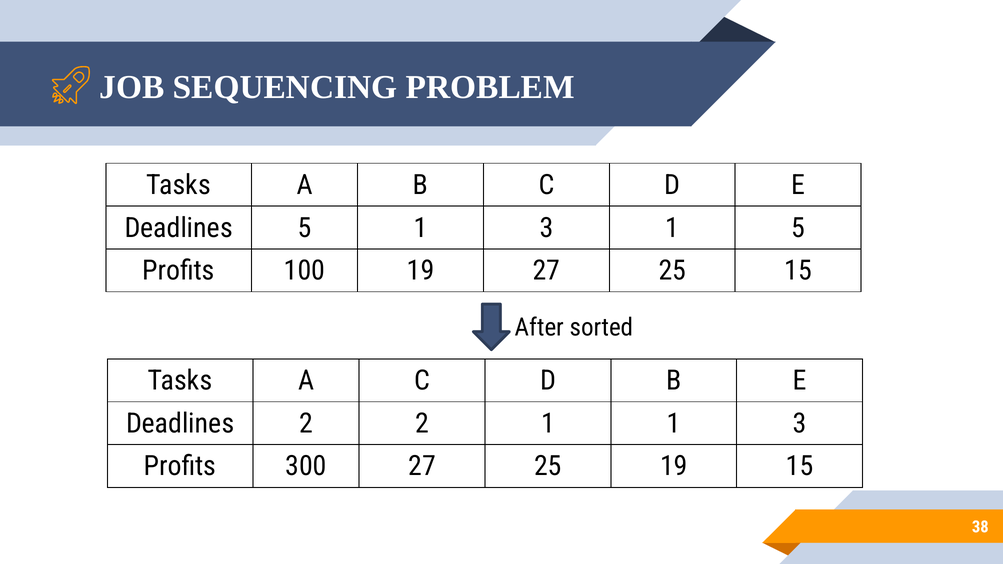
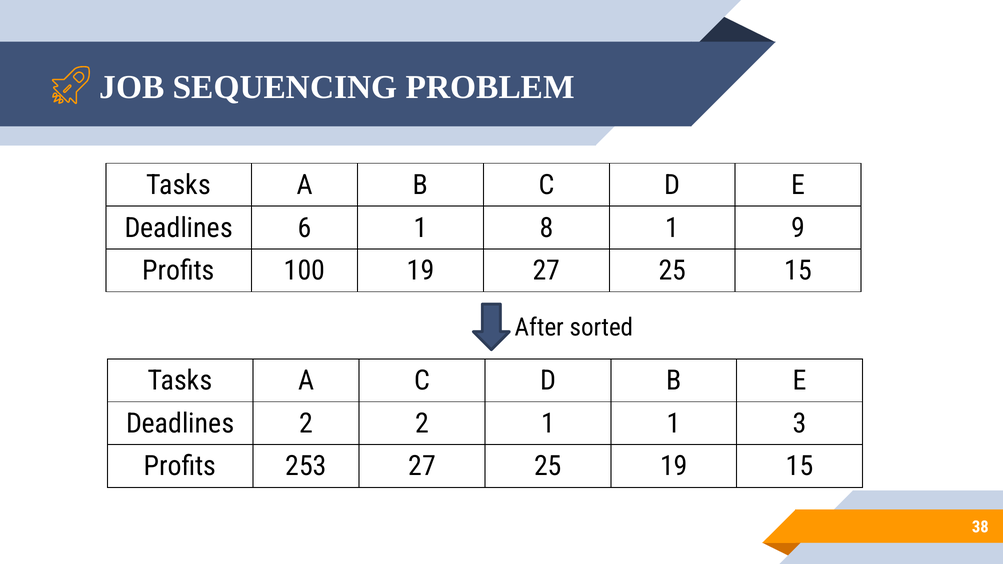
Deadlines 5: 5 -> 6
3 at (546, 228): 3 -> 8
1 5: 5 -> 9
300: 300 -> 253
